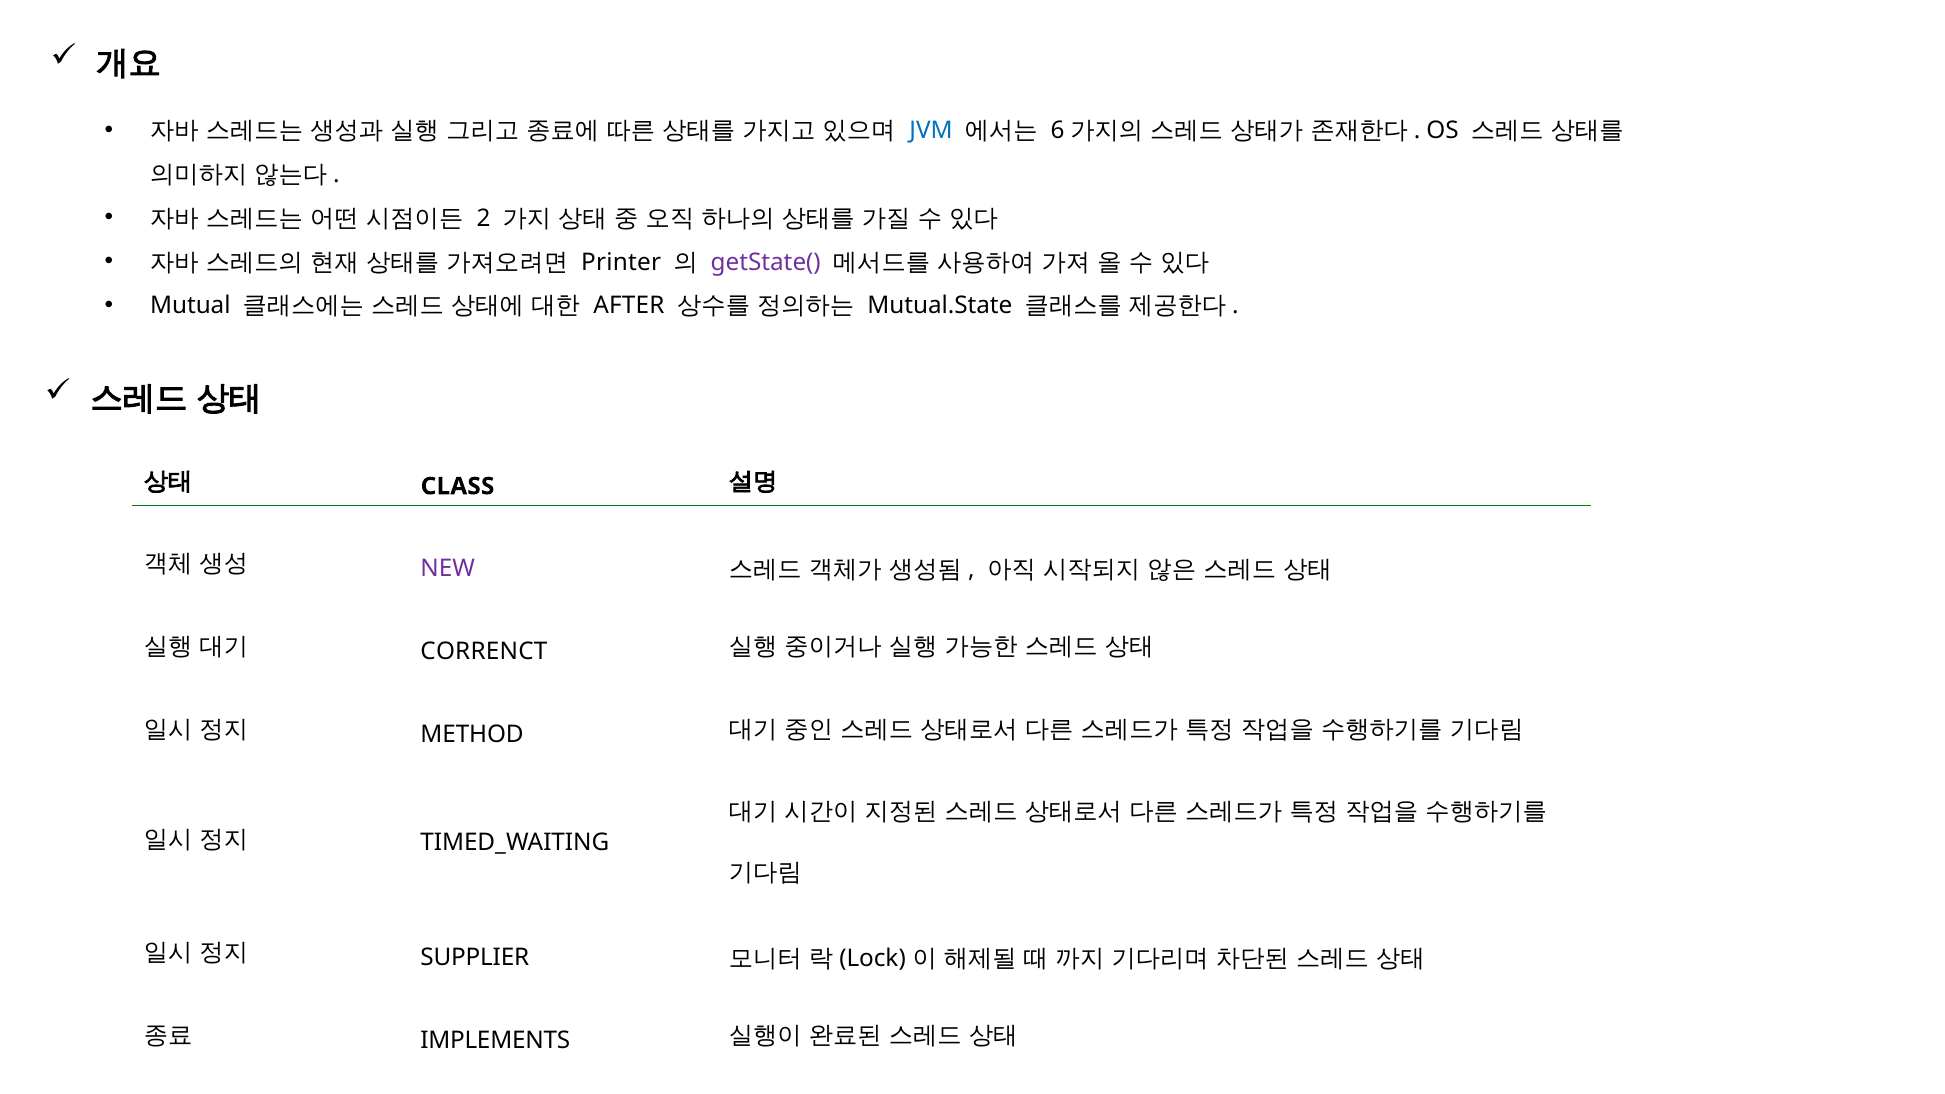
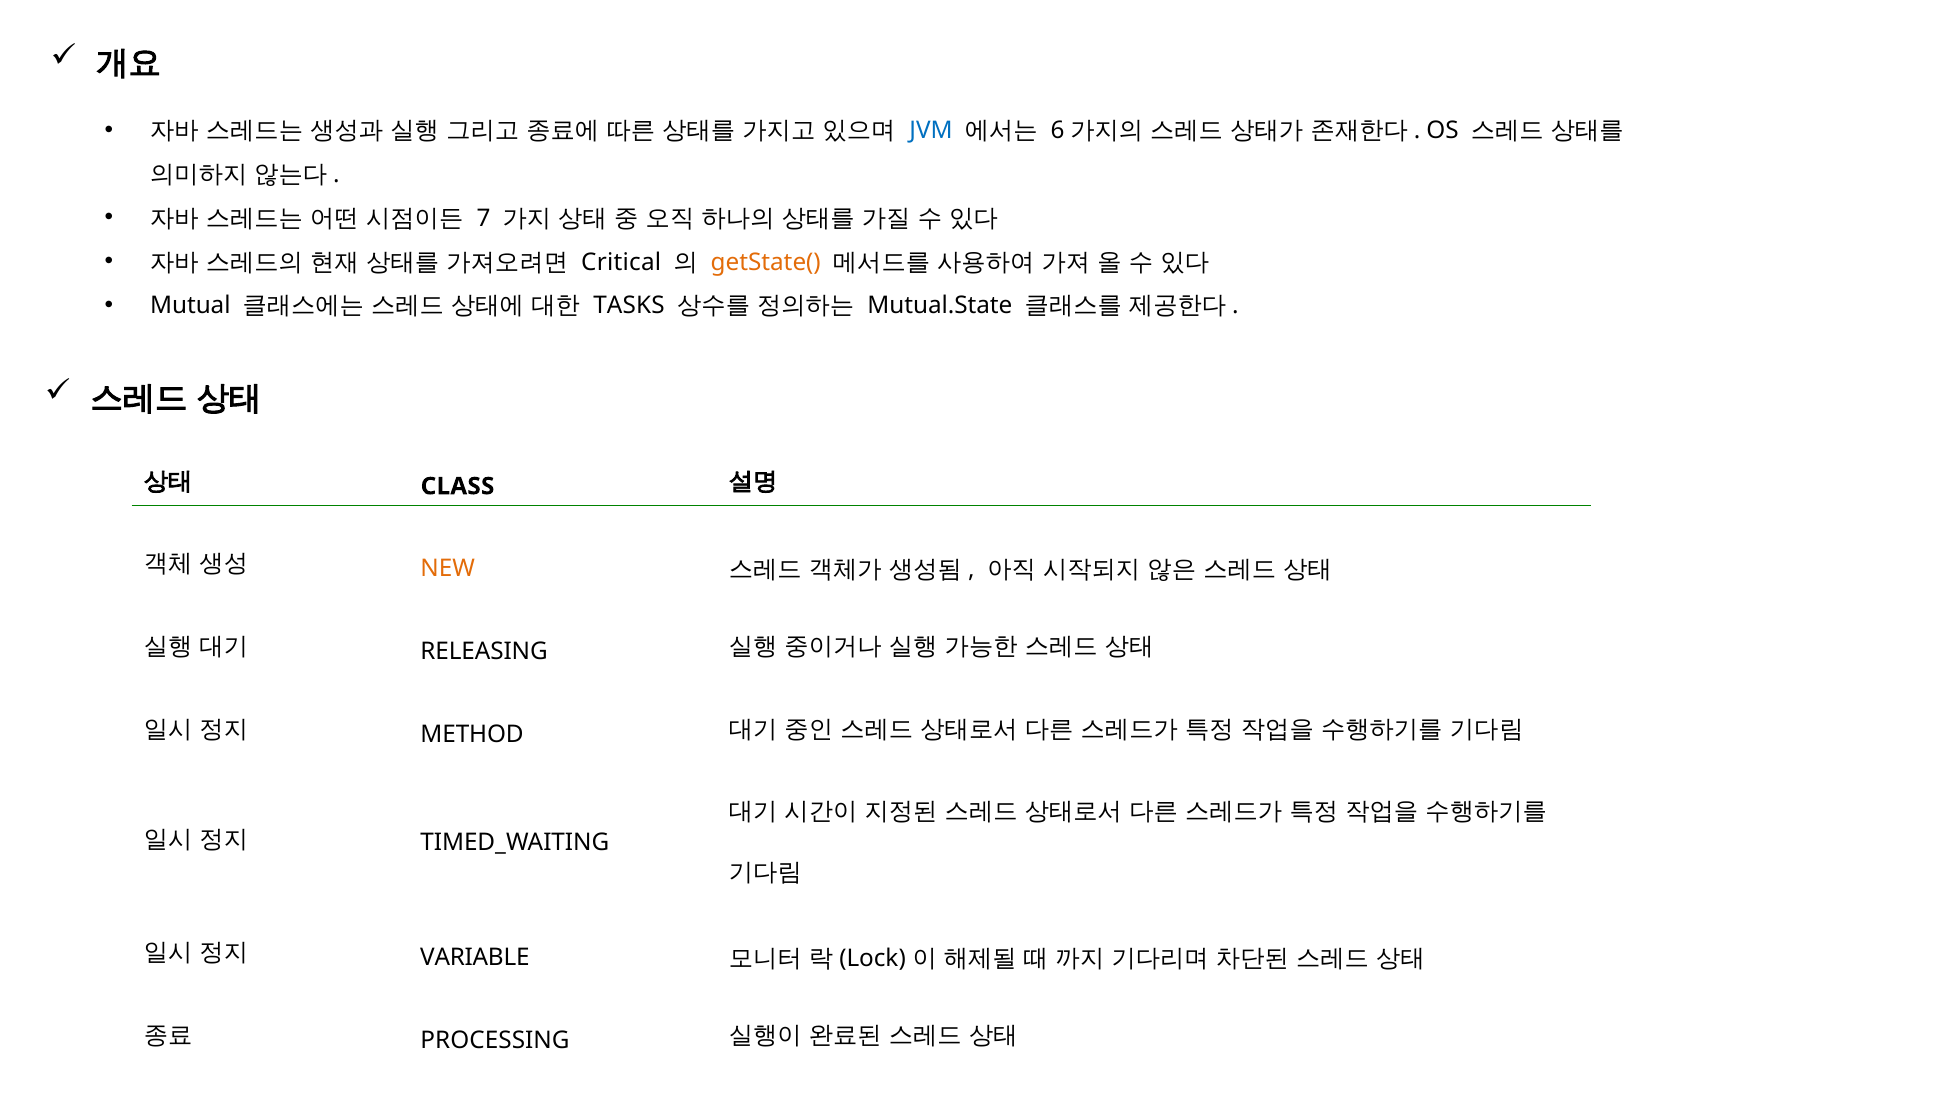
2: 2 -> 7
Printer: Printer -> Critical
getState( colour: purple -> orange
AFTER: AFTER -> TASKS
NEW colour: purple -> orange
CORRENCT: CORRENCT -> RELEASING
SUPPLIER: SUPPLIER -> VARIABLE
IMPLEMENTS: IMPLEMENTS -> PROCESSING
